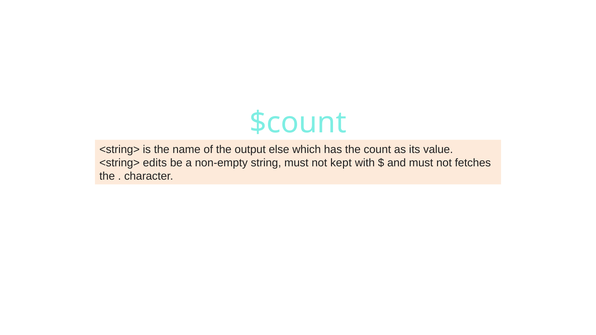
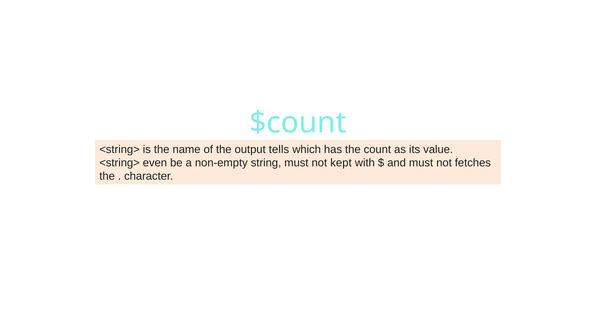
else: else -> tells
edits: edits -> even
